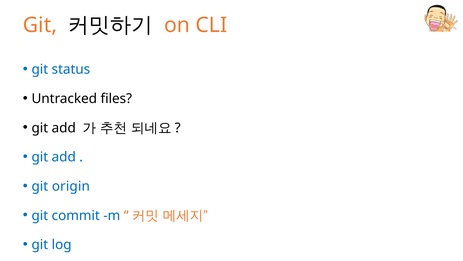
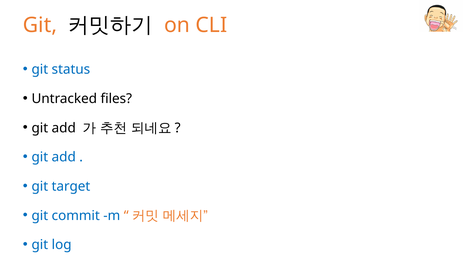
origin: origin -> target
